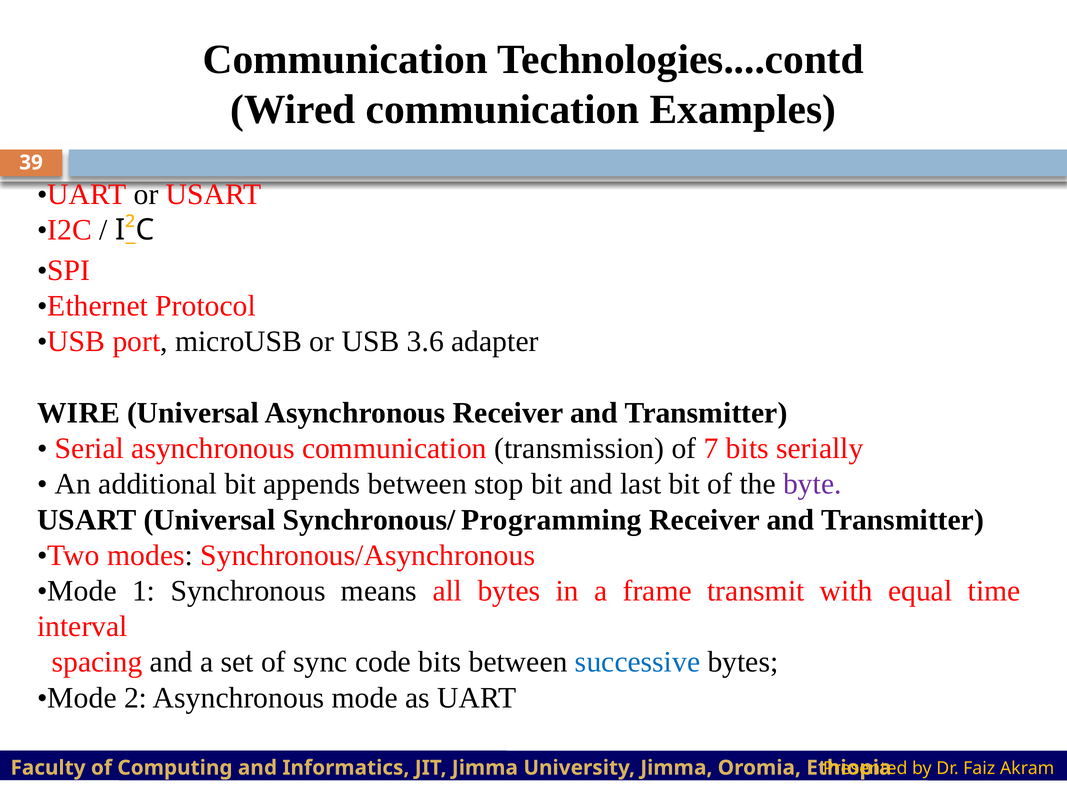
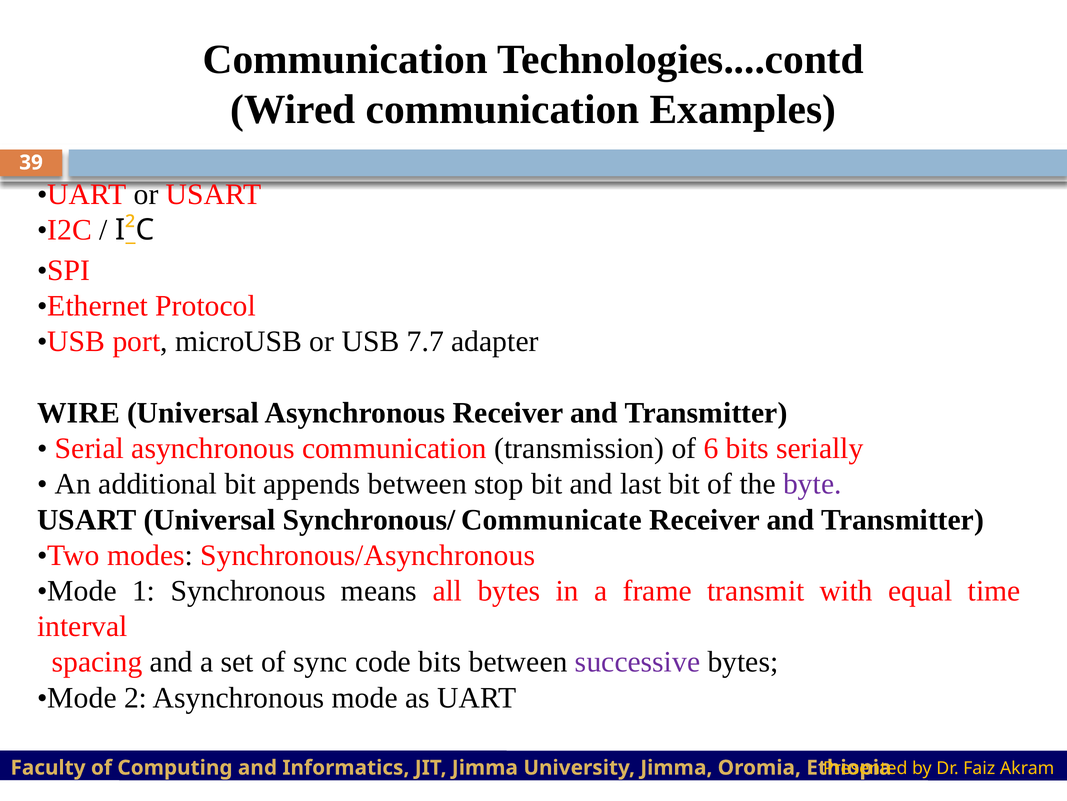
3.6: 3.6 -> 7.7
7: 7 -> 6
Programming: Programming -> Communicate
successive colour: blue -> purple
